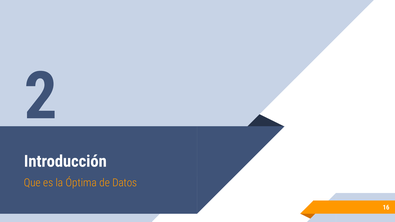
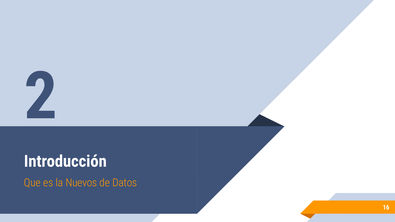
Óptima: Óptima -> Nuevos
